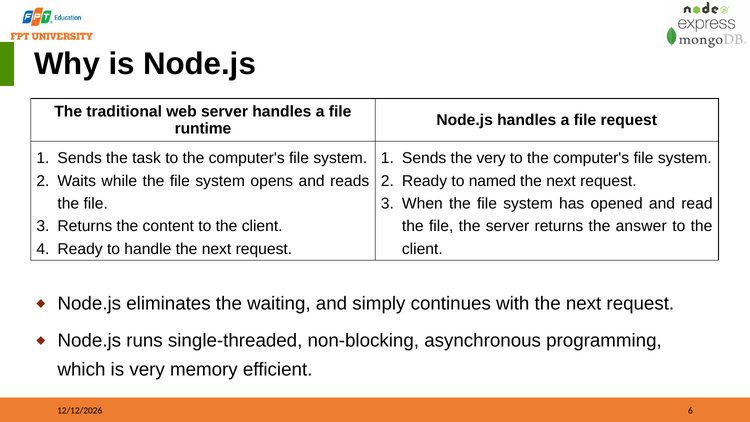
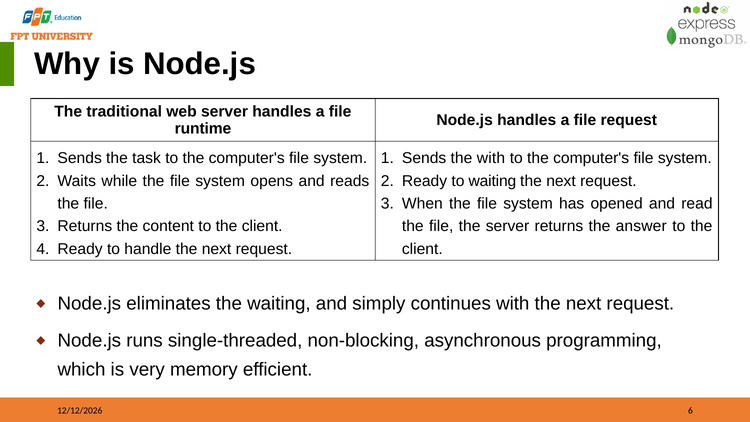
the very: very -> with
to named: named -> waiting
